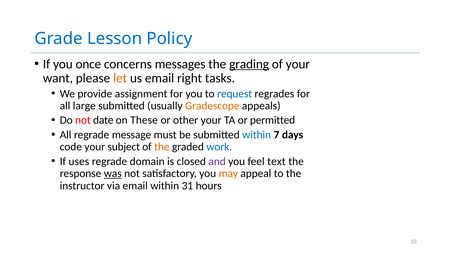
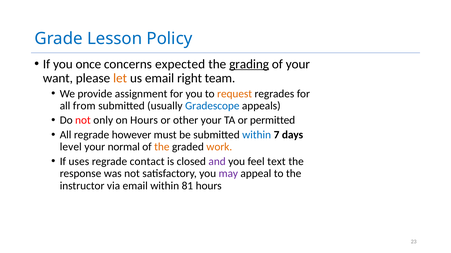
messages: messages -> expected
tasks: tasks -> team
request colour: blue -> orange
large: large -> from
Gradescope colour: orange -> blue
date: date -> only
on These: These -> Hours
message: message -> however
code: code -> level
subject: subject -> normal
work colour: blue -> orange
domain: domain -> contact
was underline: present -> none
may colour: orange -> purple
31: 31 -> 81
